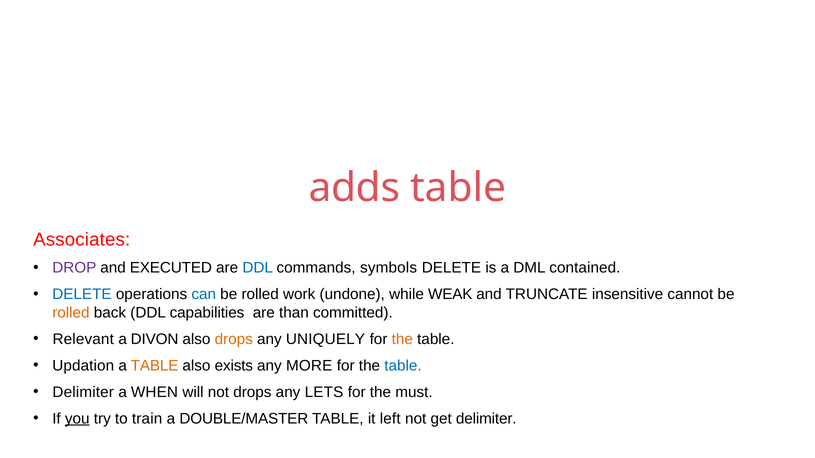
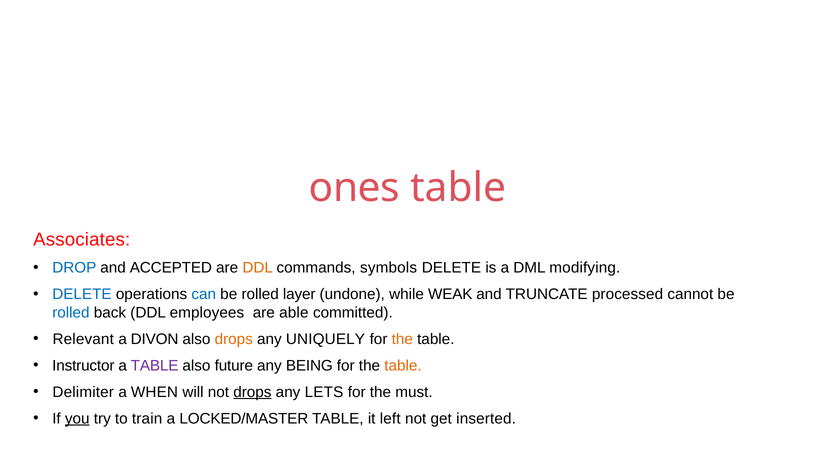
adds: adds -> ones
DROP colour: purple -> blue
EXECUTED: EXECUTED -> ACCEPTED
DDL at (258, 268) colour: blue -> orange
contained: contained -> modifying
work: work -> layer
insensitive: insensitive -> processed
rolled at (71, 313) colour: orange -> blue
capabilities: capabilities -> employees
than: than -> able
Updation: Updation -> Instructor
TABLE at (155, 366) colour: orange -> purple
exists: exists -> future
MORE: MORE -> BEING
table at (403, 366) colour: blue -> orange
drops at (252, 392) underline: none -> present
DOUBLE/MASTER: DOUBLE/MASTER -> LOCKED/MASTER
get delimiter: delimiter -> inserted
